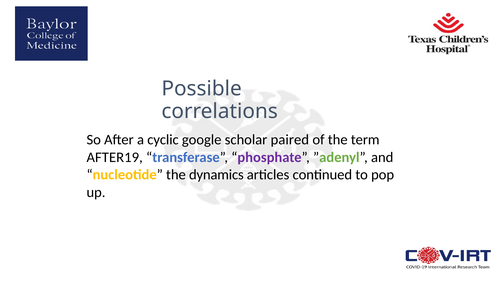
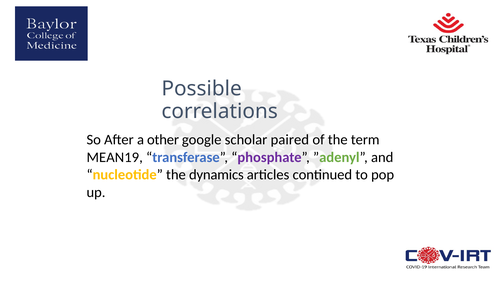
cyclic: cyclic -> other
AFTER19: AFTER19 -> MEAN19
